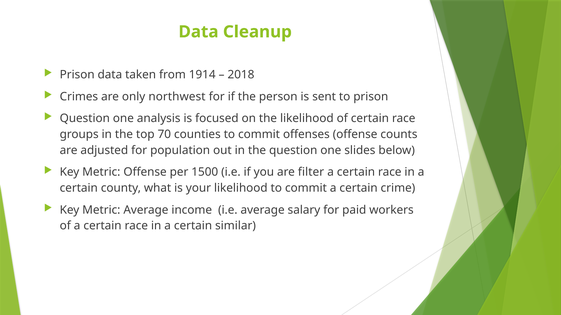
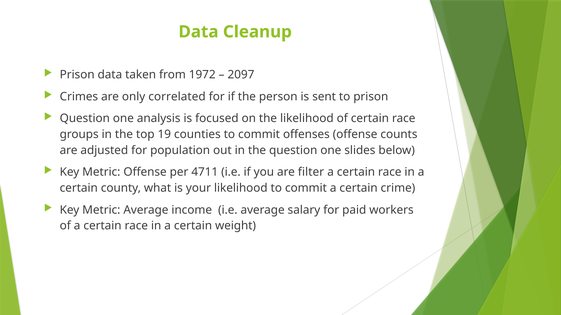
1914: 1914 -> 1972
2018: 2018 -> 2097
northwest: northwest -> correlated
70: 70 -> 19
1500: 1500 -> 4711
similar: similar -> weight
